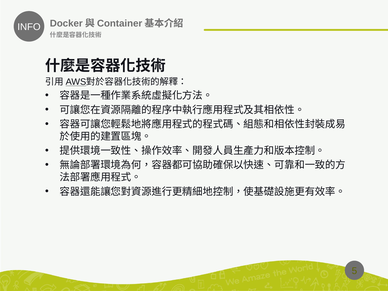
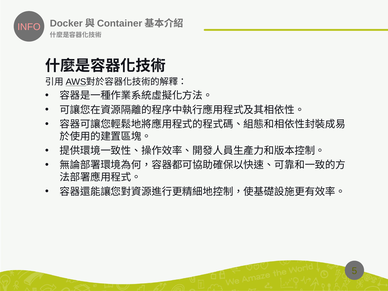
INFO colour: white -> pink
